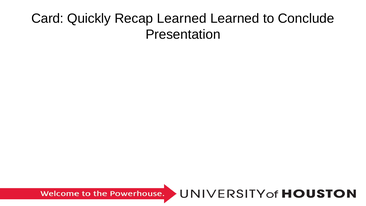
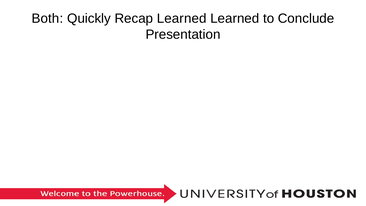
Card: Card -> Both
